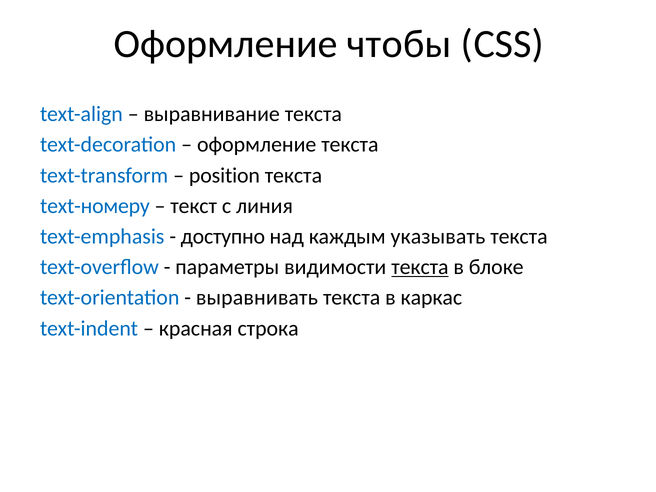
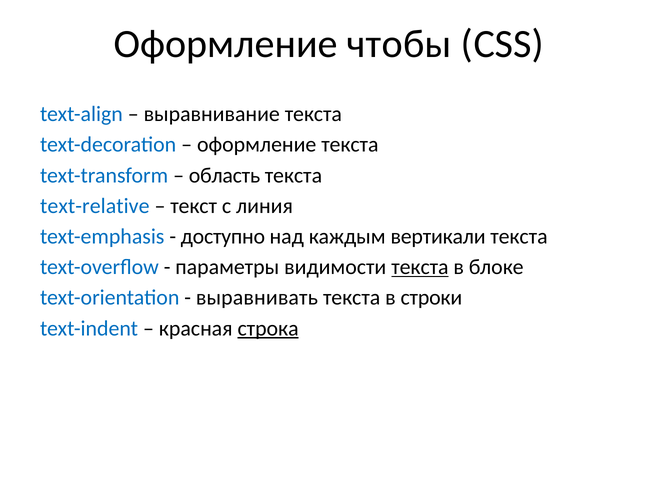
position: position -> область
text-номеру: text-номеру -> text-relative
указывать: указывать -> вертикали
каркас: каркас -> строки
строка underline: none -> present
